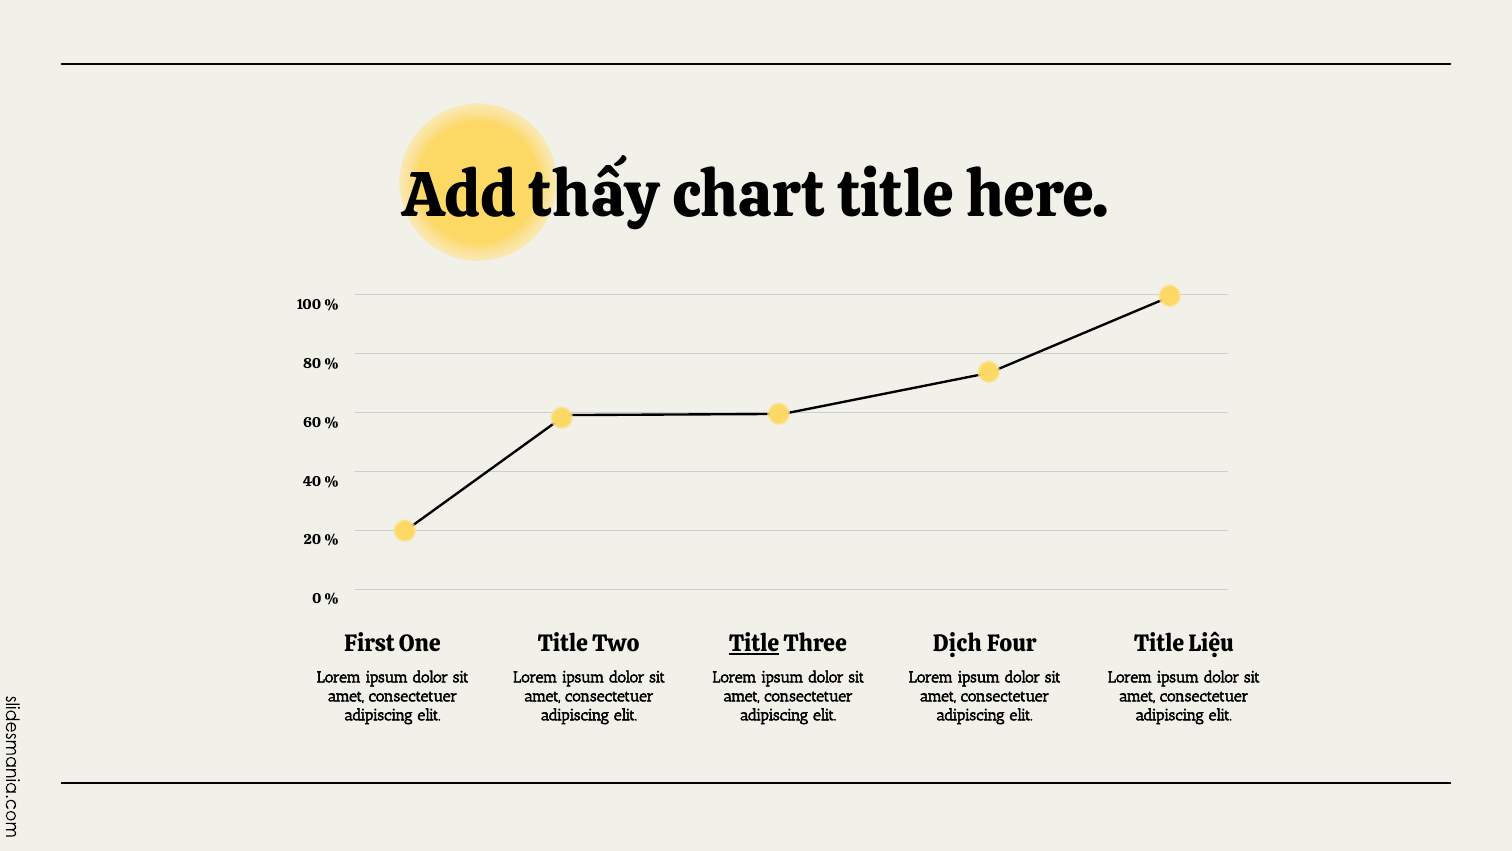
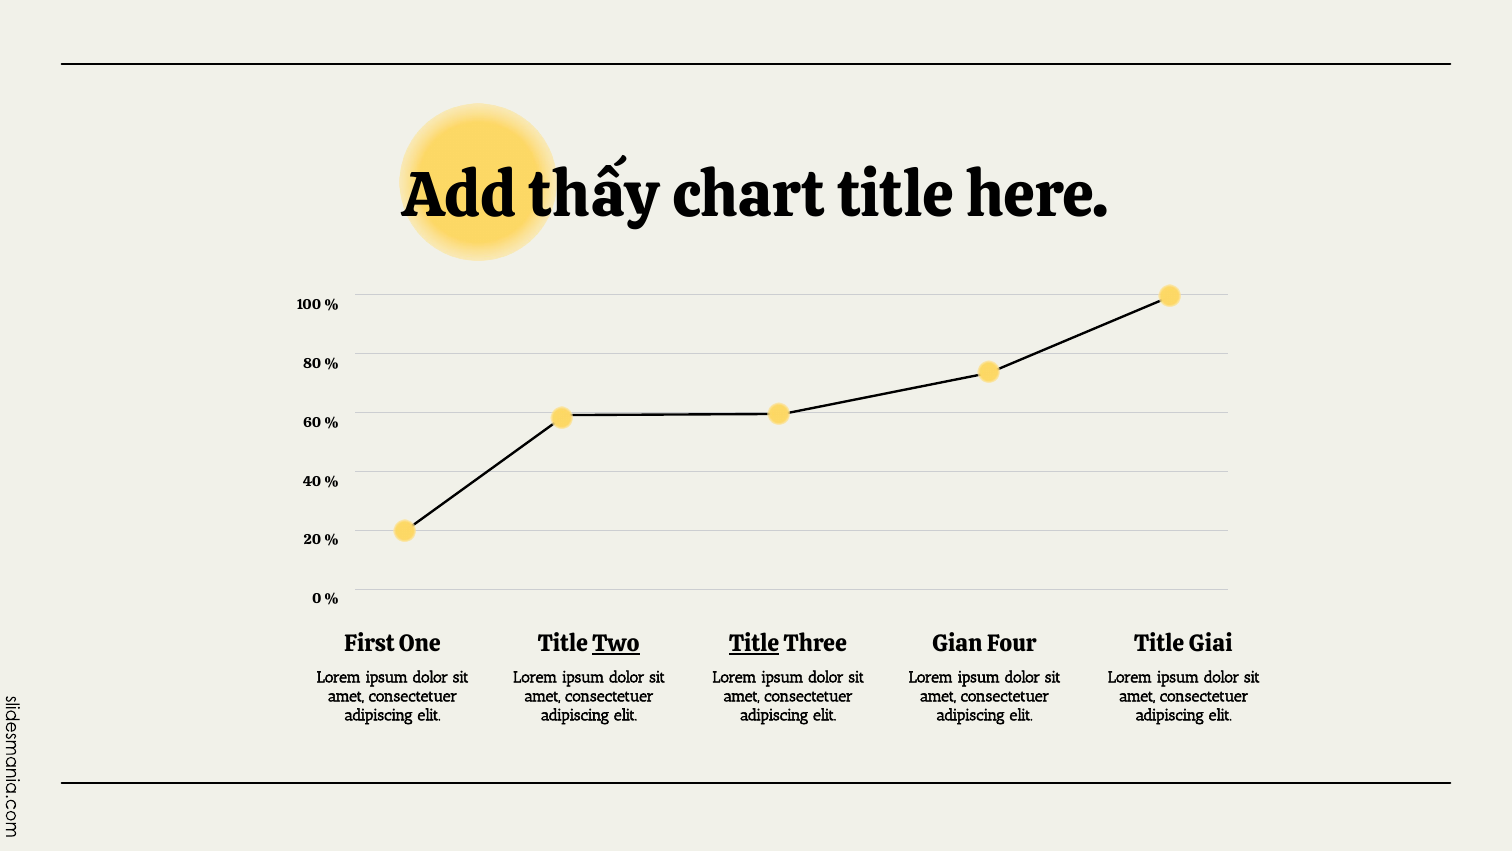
Two underline: none -> present
Dịch: Dịch -> Gian
Liệu: Liệu -> Giai
